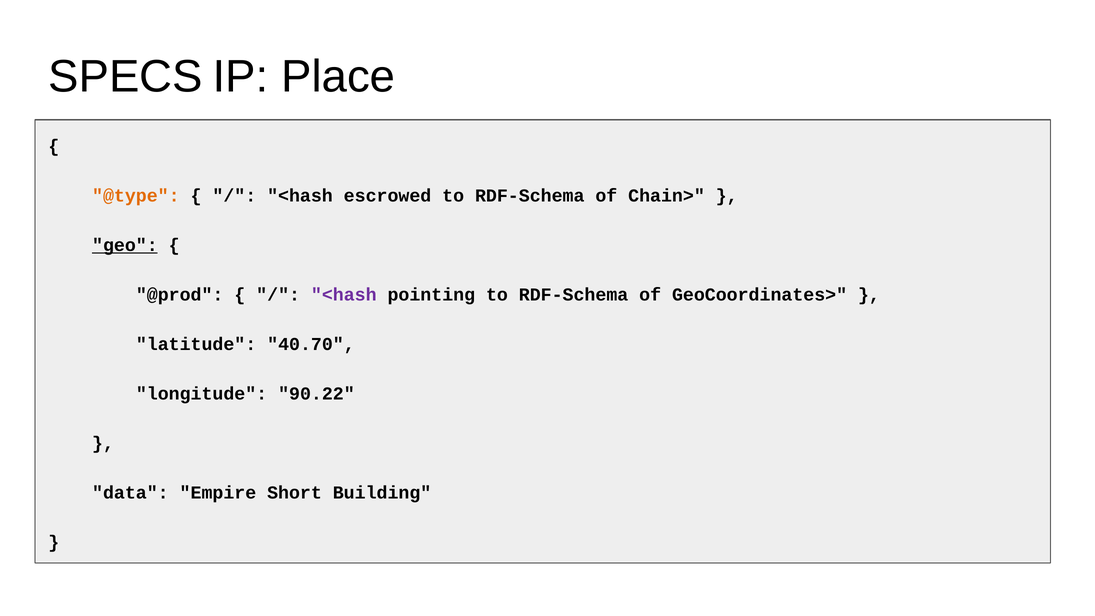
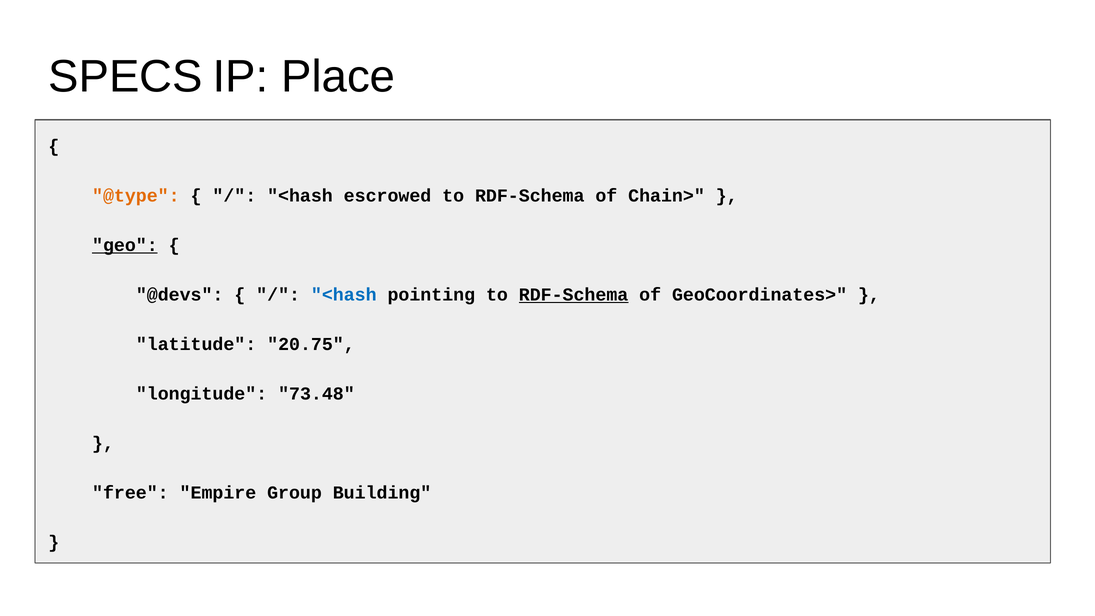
@prod: @prod -> @devs
<hash at (344, 295) colour: purple -> blue
RDF-Schema at (574, 295) underline: none -> present
40.70: 40.70 -> 20.75
90.22: 90.22 -> 73.48
data: data -> free
Short: Short -> Group
